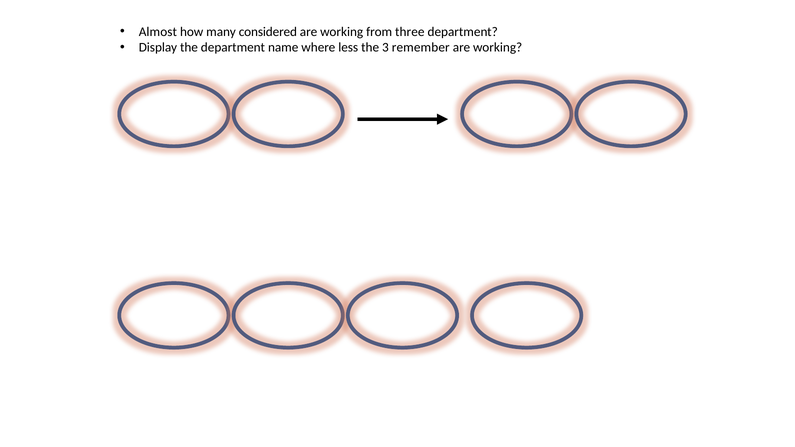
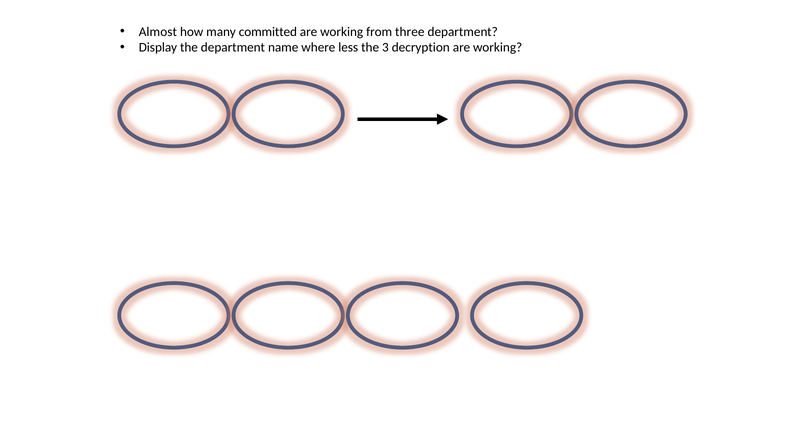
considered: considered -> committed
remember: remember -> decryption
